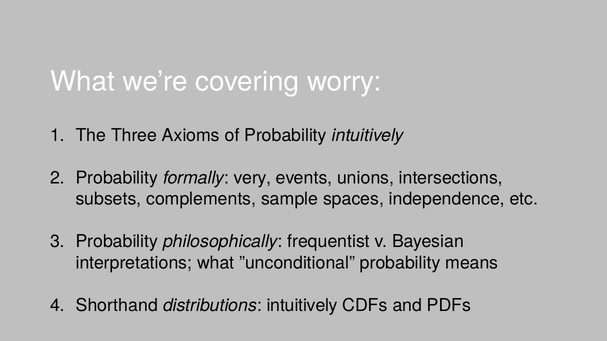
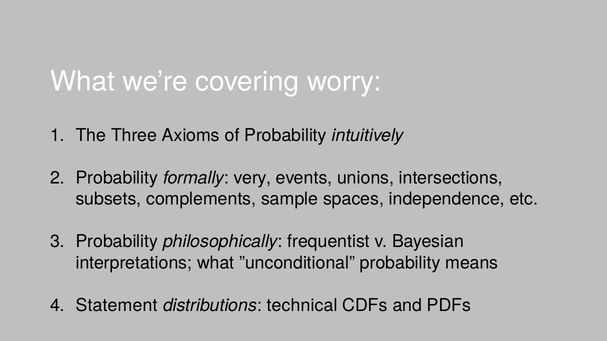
Shorthand: Shorthand -> Statement
distributions intuitively: intuitively -> technical
